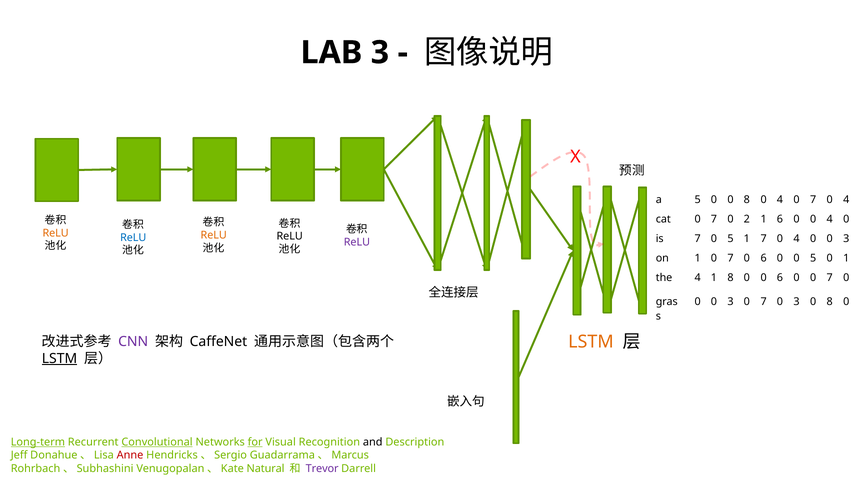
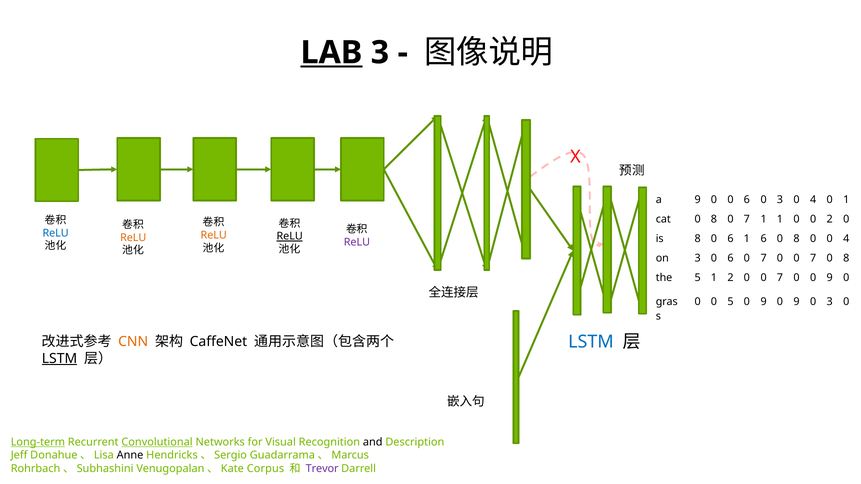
LAB underline: none -> present
a 5: 5 -> 9
0 0 8: 8 -> 6
4 at (780, 200): 4 -> 3
7 at (813, 200): 7 -> 4
4 at (846, 200): 4 -> 1
cat 0 7: 7 -> 8
2 at (747, 219): 2 -> 7
1 6: 6 -> 1
0 0 4: 4 -> 2
ReLU at (56, 233) colour: orange -> blue
ReLU at (290, 237) underline: none -> present
ReLU at (133, 238) colour: blue -> orange
is 7: 7 -> 8
5 at (731, 239): 5 -> 6
1 7: 7 -> 6
4 at (797, 239): 4 -> 8
3 at (846, 239): 3 -> 4
on 1: 1 -> 3
7 at (731, 258): 7 -> 6
6 at (764, 258): 6 -> 7
5 at (813, 258): 5 -> 7
1 at (846, 258): 1 -> 8
the 4: 4 -> 5
1 8: 8 -> 2
6 at (780, 278): 6 -> 7
0 0 7: 7 -> 9
3 at (731, 302): 3 -> 5
7 at (764, 302): 7 -> 9
3 at (797, 302): 3 -> 9
8 at (830, 302): 8 -> 3
CNN colour: purple -> orange
LSTM at (591, 342) colour: orange -> blue
for underline: present -> none
Anne colour: red -> black
Natural: Natural -> Corpus
